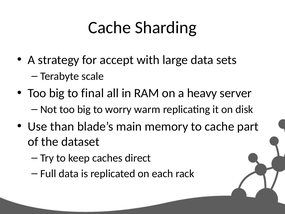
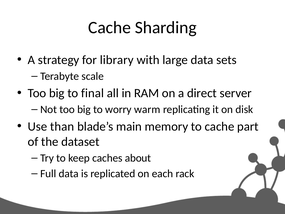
accept: accept -> library
heavy: heavy -> direct
direct: direct -> about
